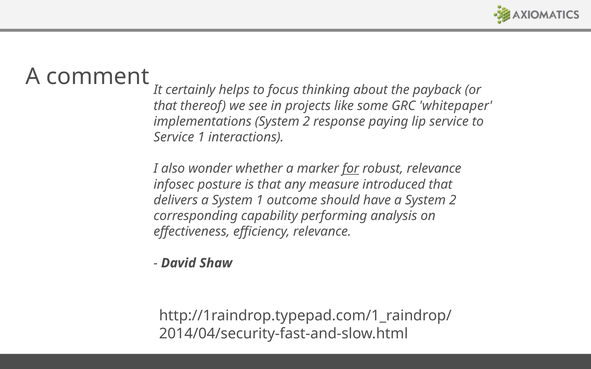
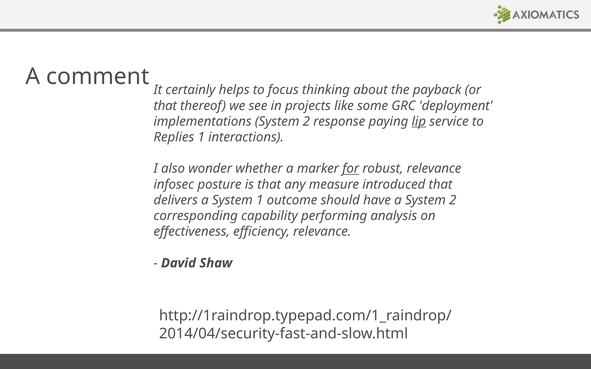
whitepaper: whitepaper -> deployment
lip underline: none -> present
Service at (174, 137): Service -> Replies
